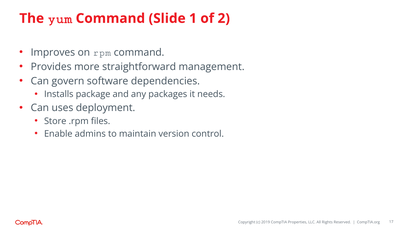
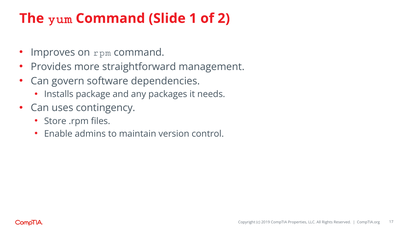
deployment: deployment -> contingency
